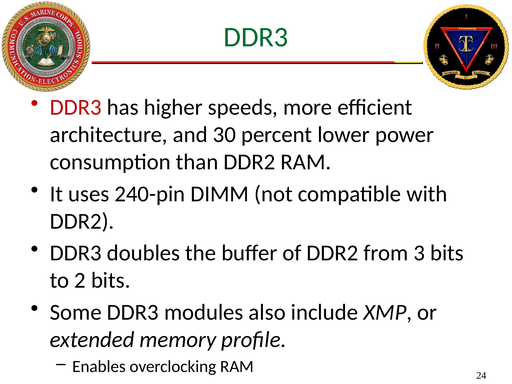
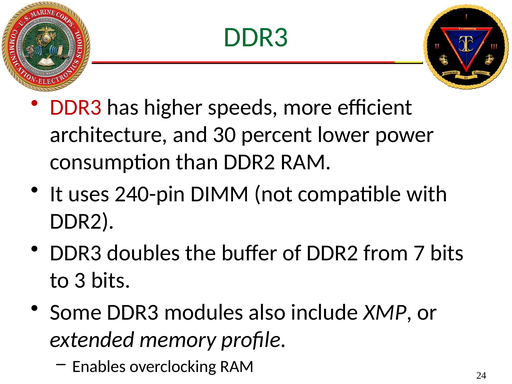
3: 3 -> 7
2: 2 -> 3
